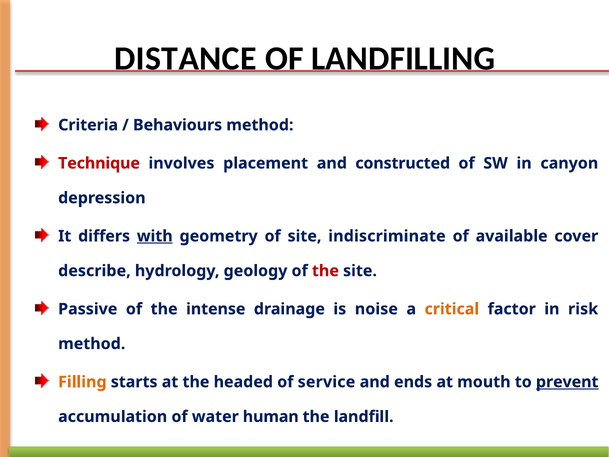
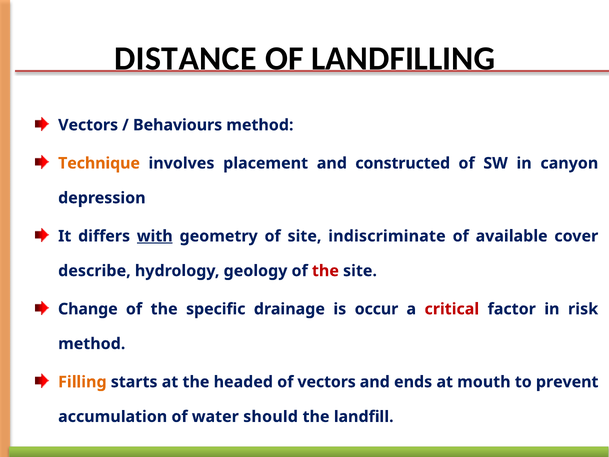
Criteria at (88, 125): Criteria -> Vectors
Technique colour: red -> orange
Passive: Passive -> Change
intense: intense -> specific
noise: noise -> occur
critical colour: orange -> red
of service: service -> vectors
prevent underline: present -> none
human: human -> should
